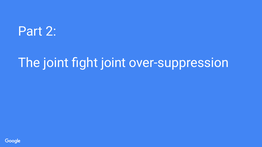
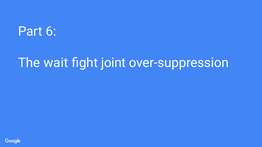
2: 2 -> 6
The joint: joint -> wait
